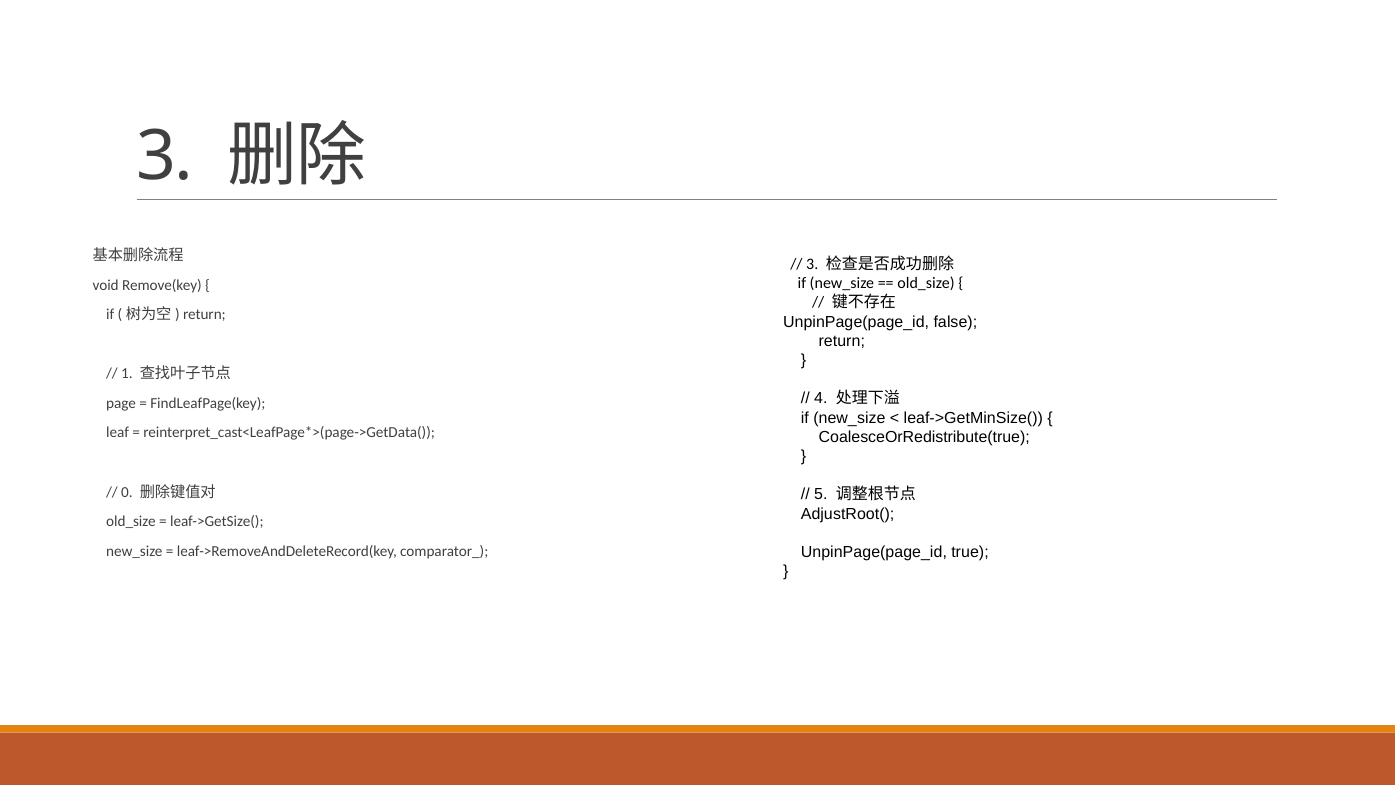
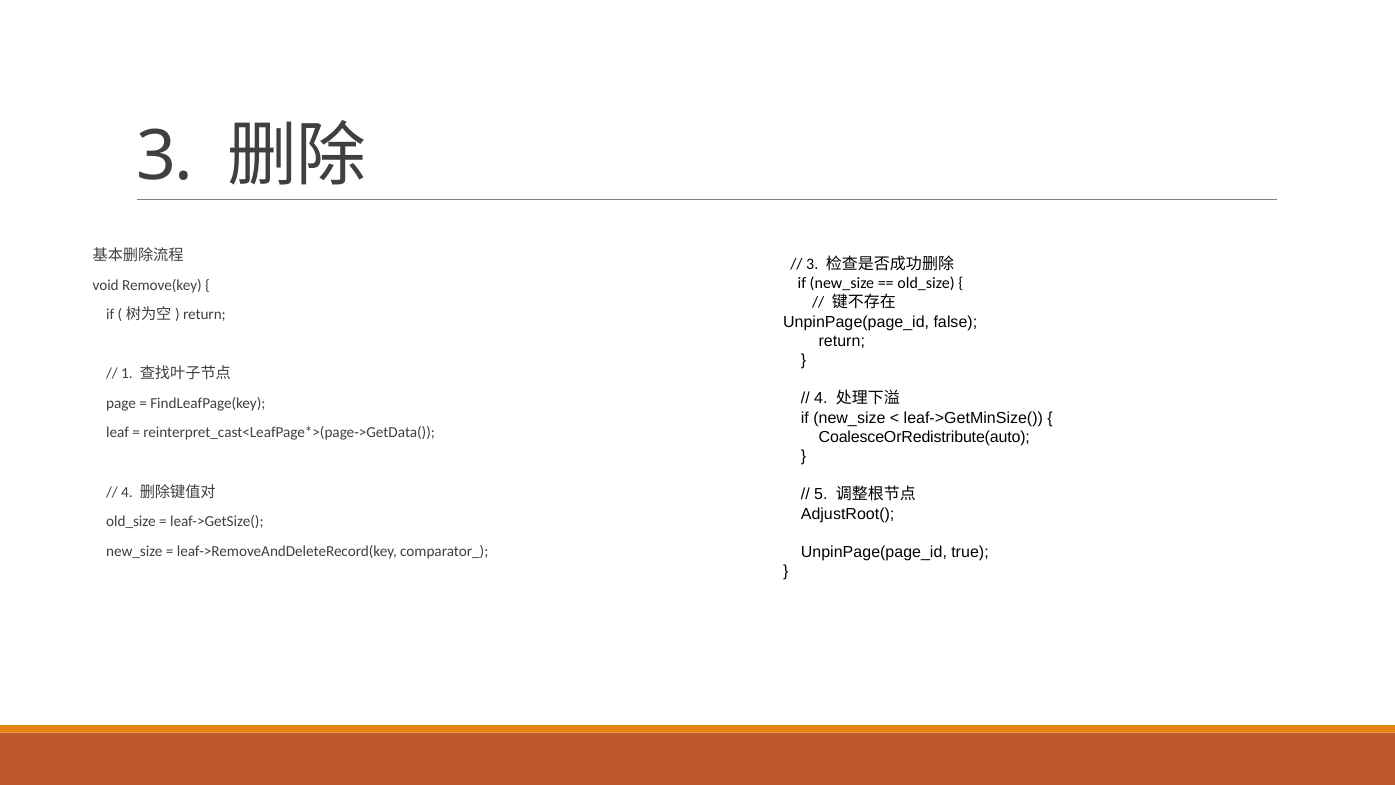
CoalesceOrRedistribute(true: CoalesceOrRedistribute(true -> CoalesceOrRedistribute(auto
0 at (127, 492): 0 -> 4
